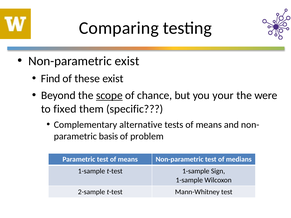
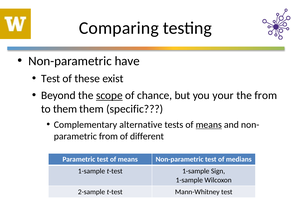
Non-parametric exist: exist -> have
Find at (51, 79): Find -> Test
the were: were -> from
to fixed: fixed -> them
means at (209, 125) underline: none -> present
parametric basis: basis -> from
problem: problem -> different
